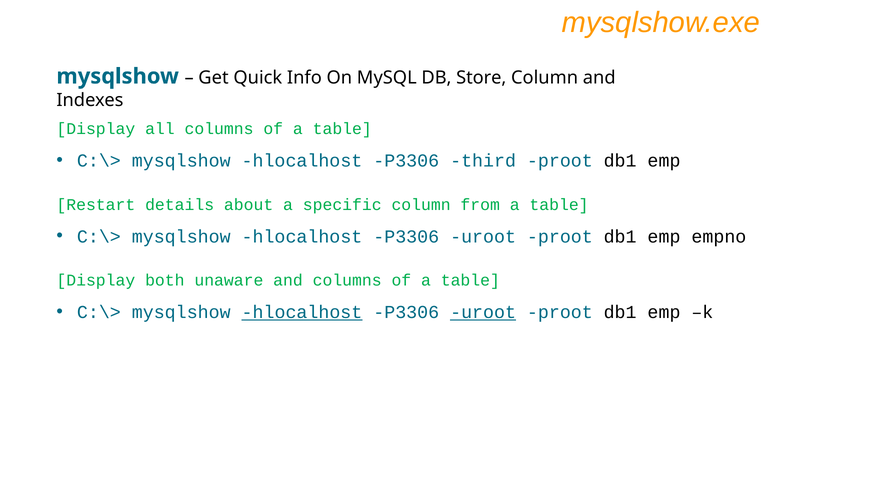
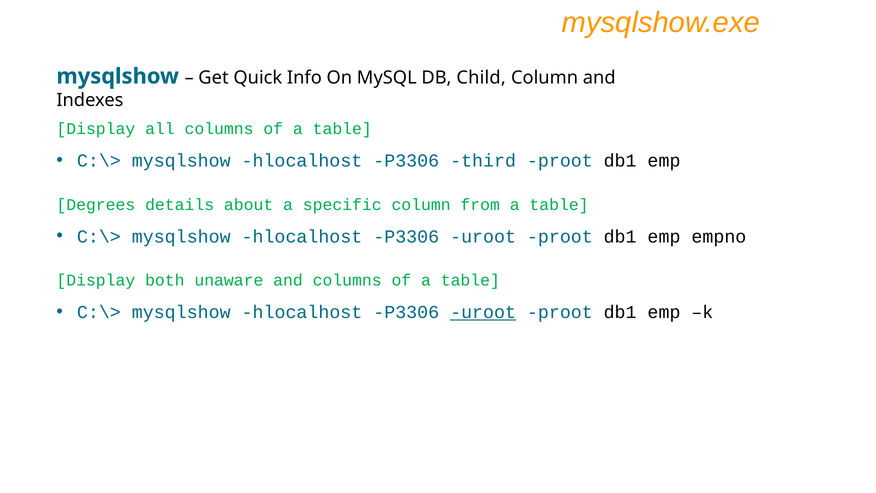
Store: Store -> Child
Restart: Restart -> Degrees
hlocalhost at (302, 312) underline: present -> none
